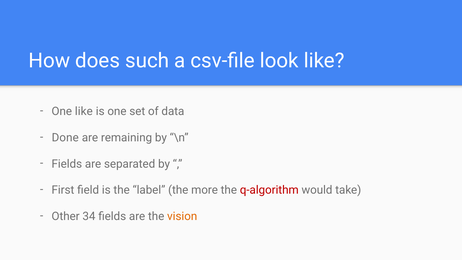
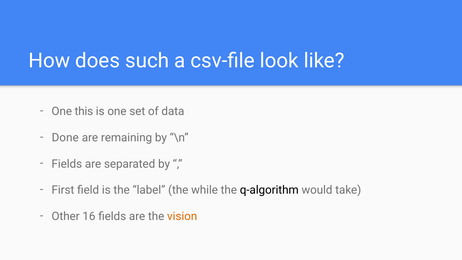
One like: like -> this
more: more -> while
q-algorithm colour: red -> black
34: 34 -> 16
